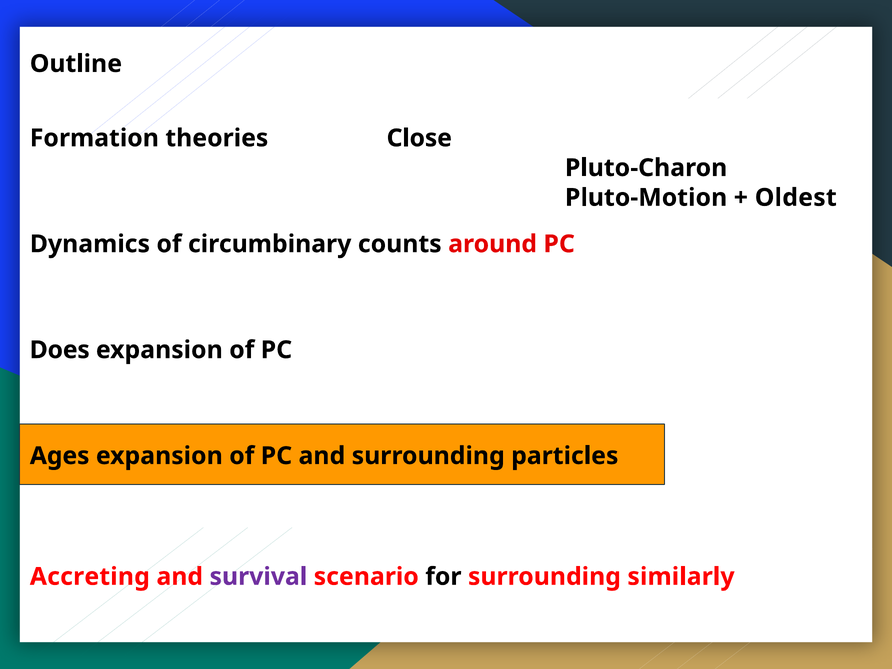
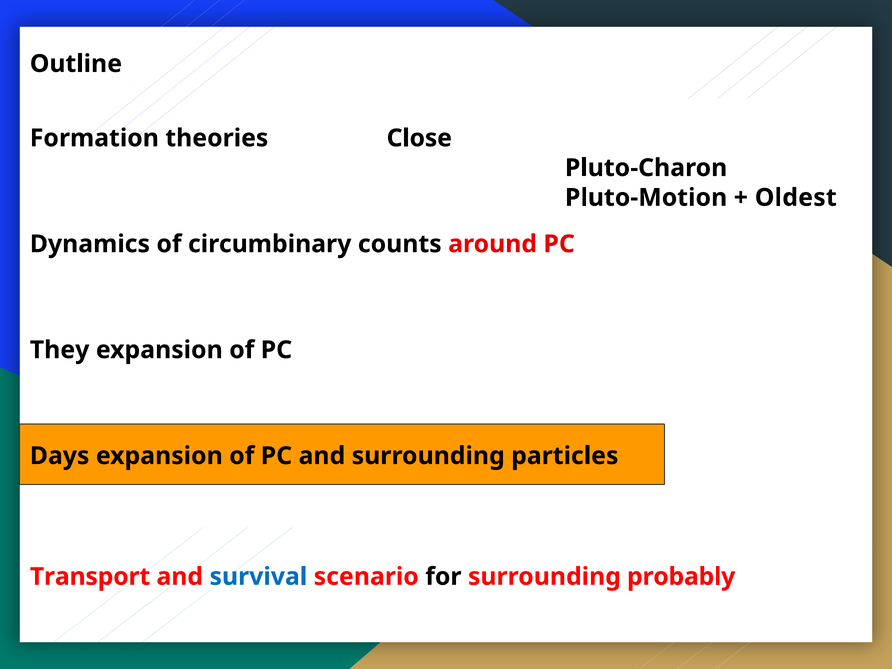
Does: Does -> They
Ages: Ages -> Days
Accreting: Accreting -> Transport
survival colour: purple -> blue
similarly: similarly -> probably
